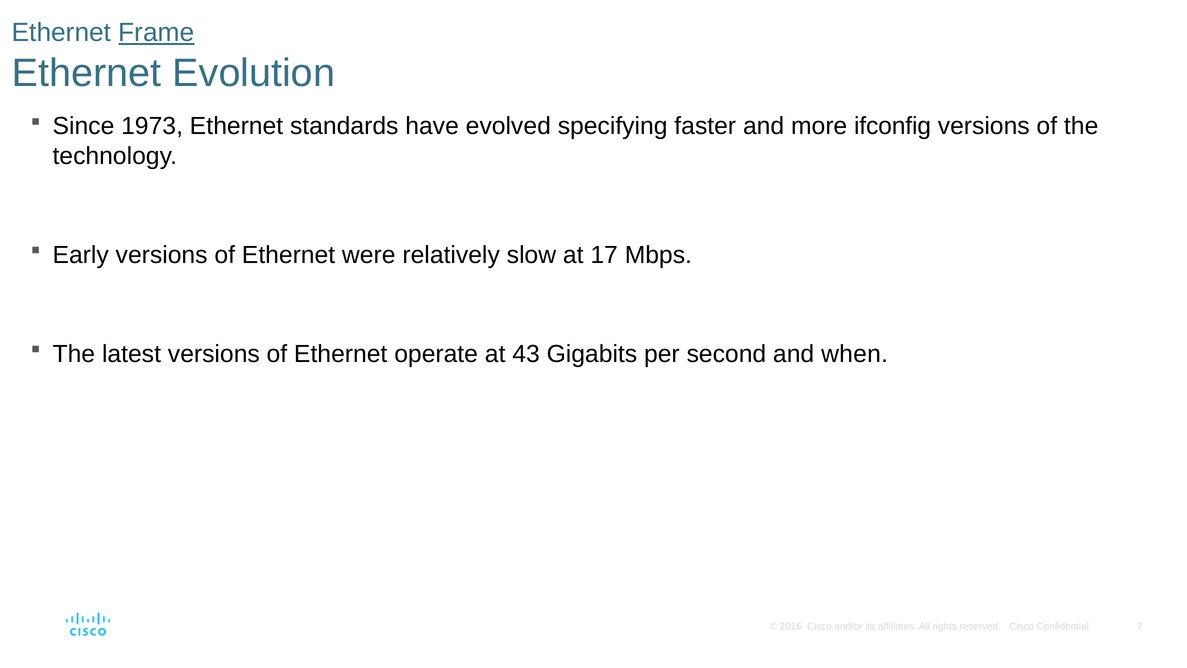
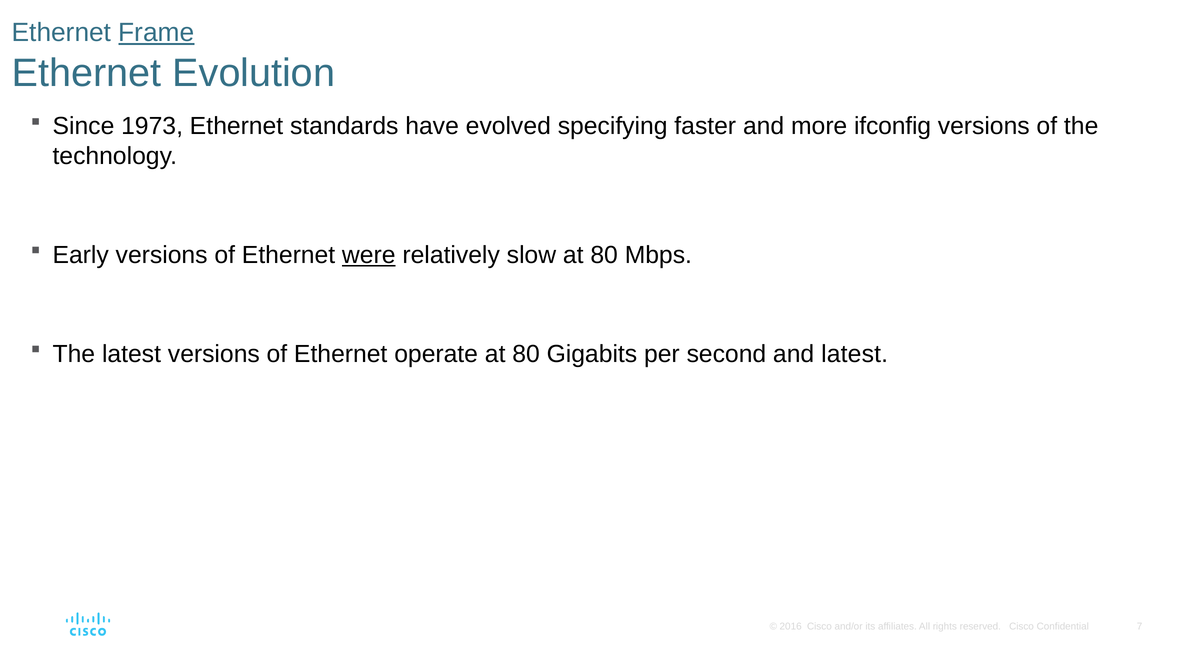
were underline: none -> present
slow at 17: 17 -> 80
operate at 43: 43 -> 80
and when: when -> latest
